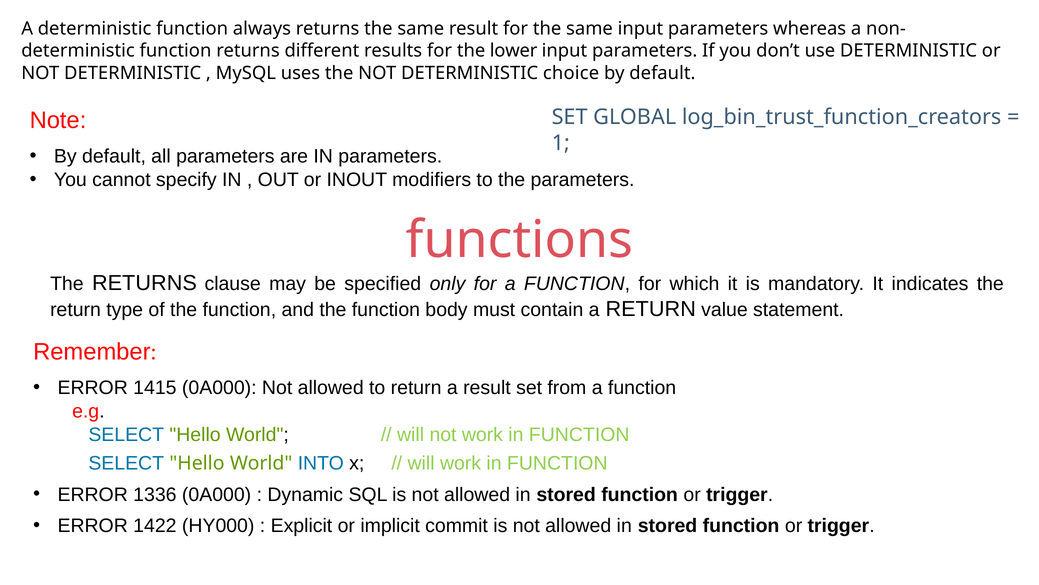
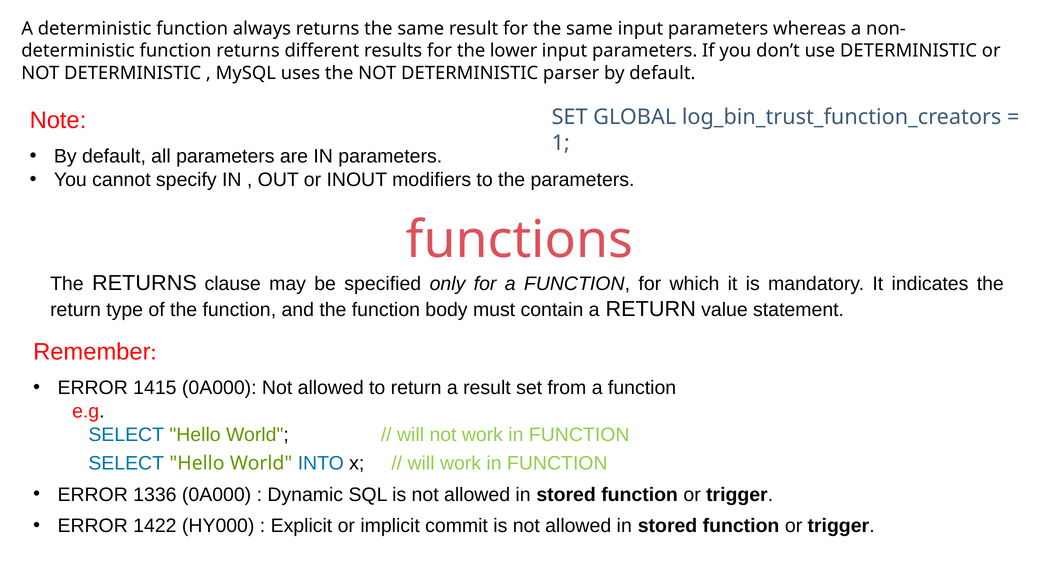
choice: choice -> parser
